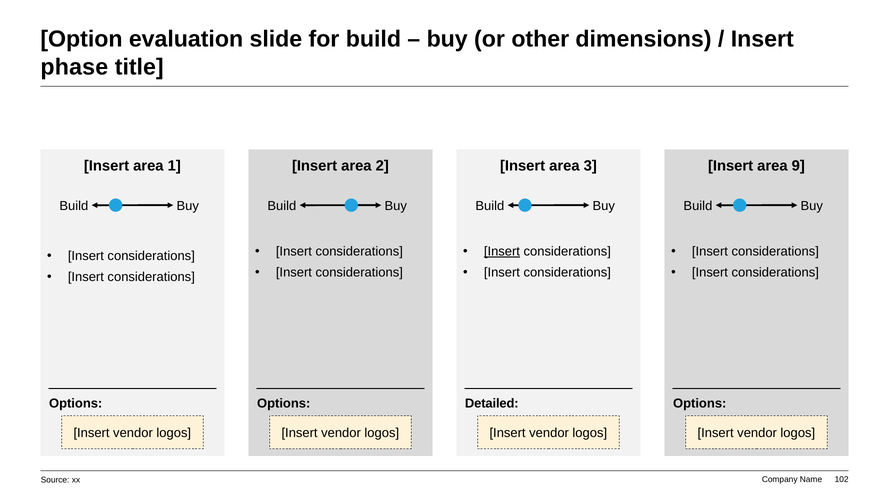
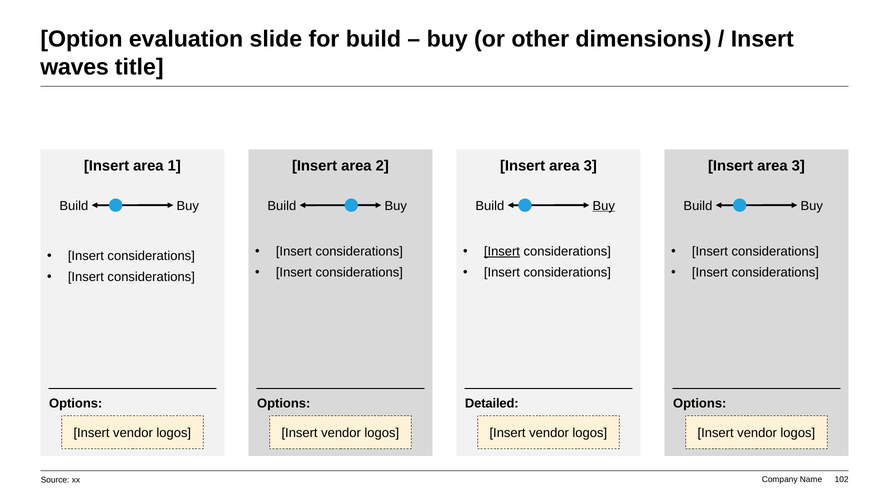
phase: phase -> waves
9 at (798, 166): 9 -> 3
Buy at (604, 206) underline: none -> present
